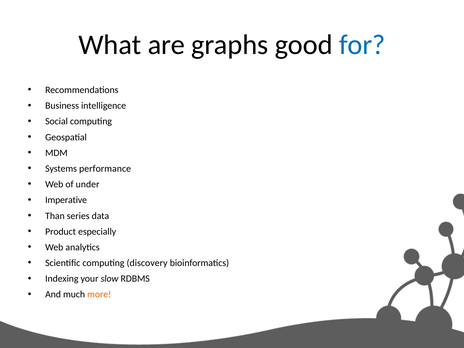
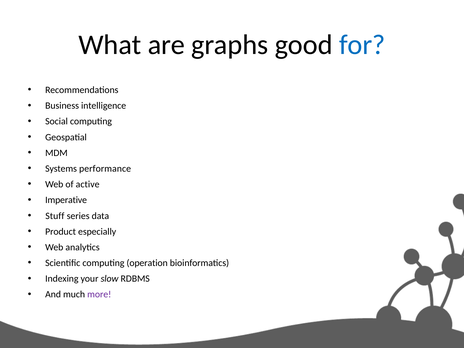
under: under -> active
Than: Than -> Stuff
discovery: discovery -> operation
more colour: orange -> purple
